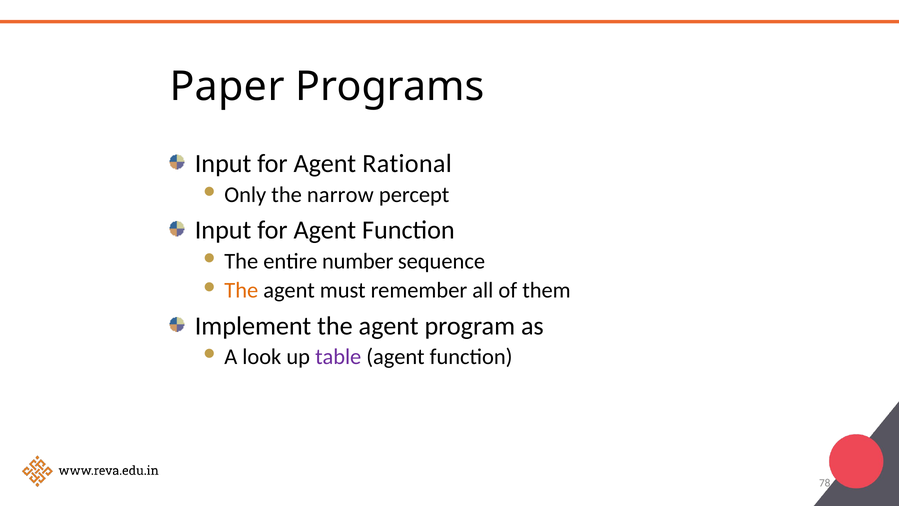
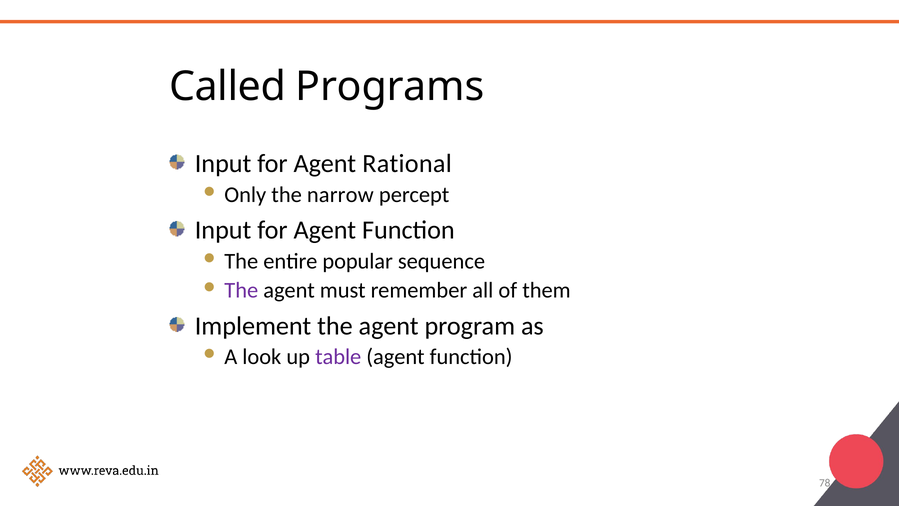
Paper: Paper -> Called
number: number -> popular
The at (241, 290) colour: orange -> purple
